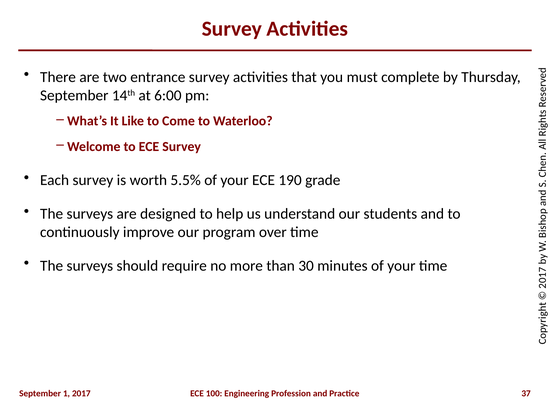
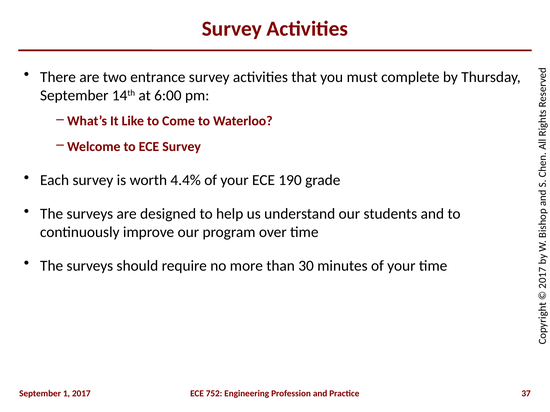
5.5%: 5.5% -> 4.4%
100: 100 -> 752
